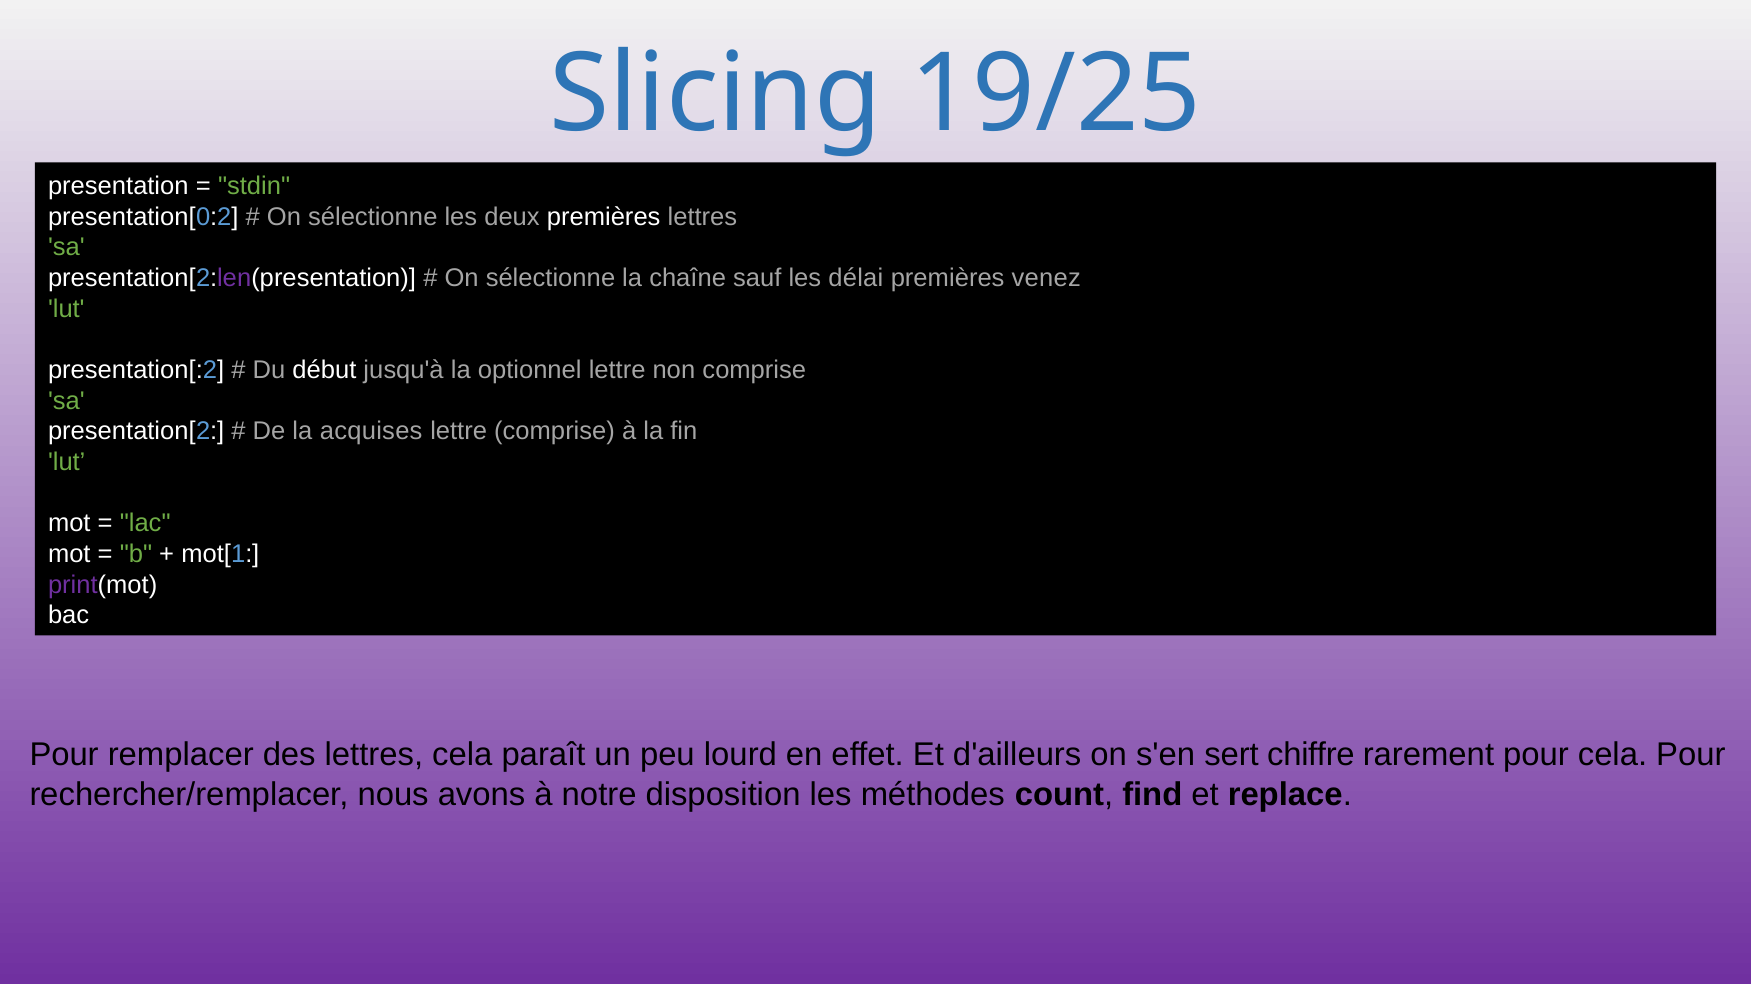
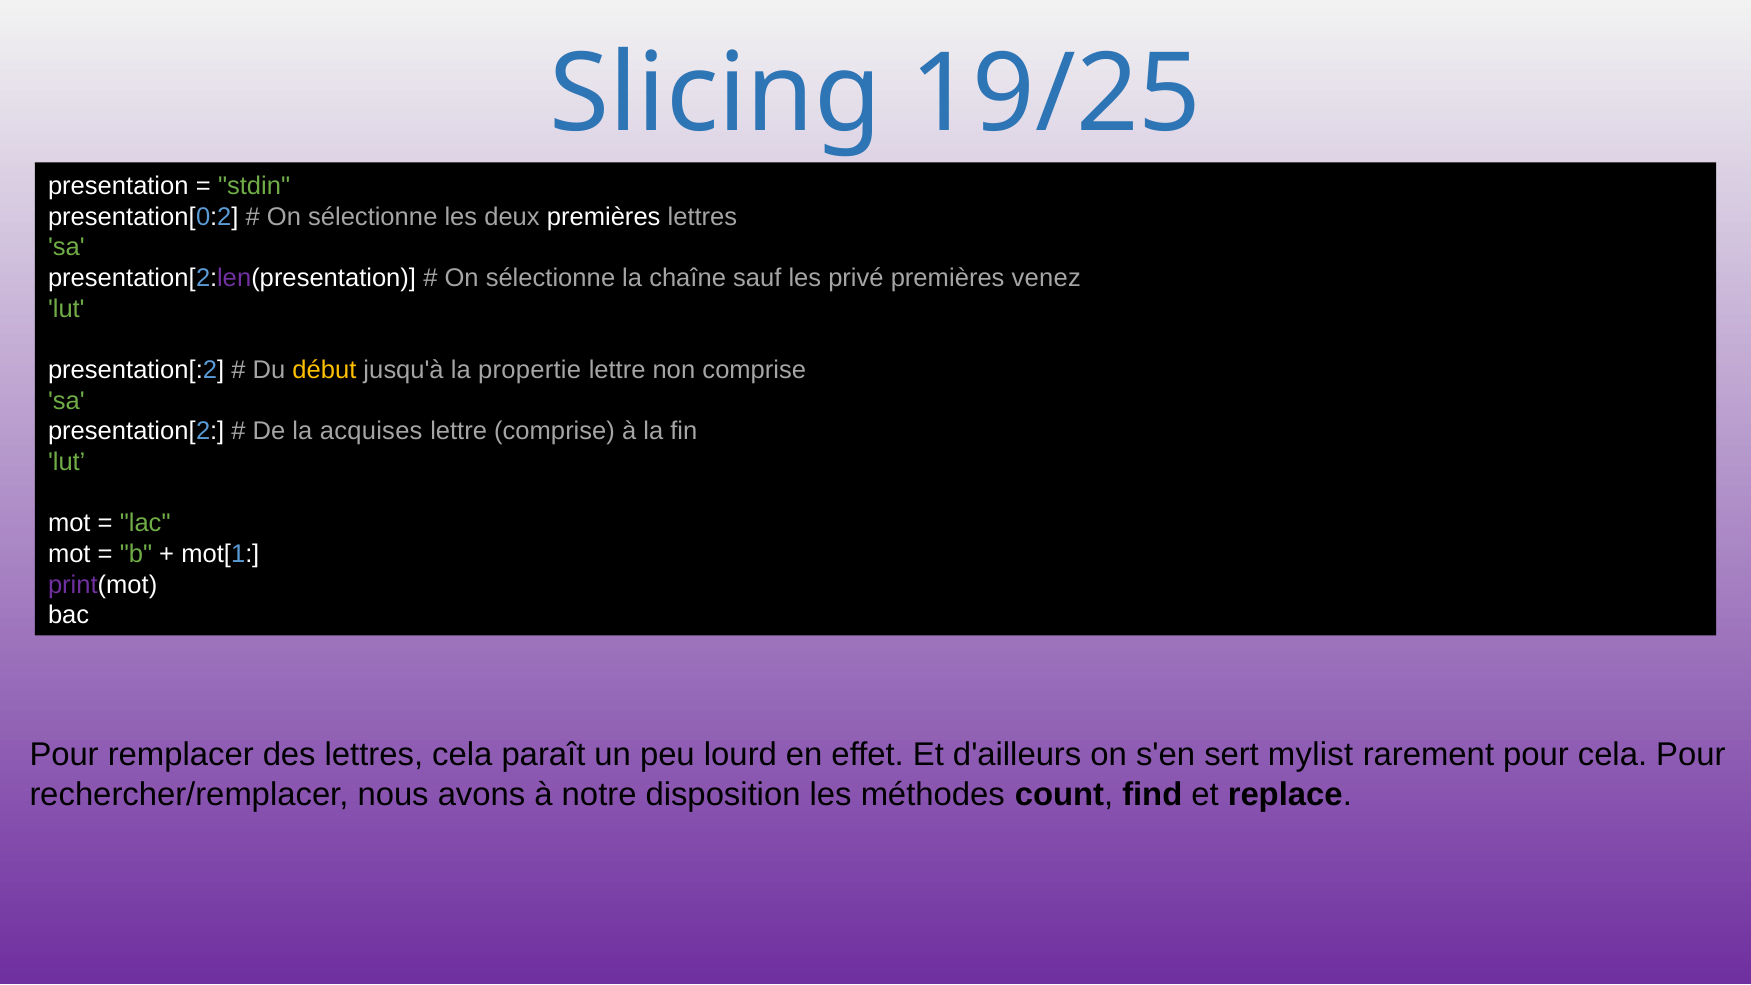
délai: délai -> privé
début colour: white -> yellow
optionnel: optionnel -> propertie
chiffre: chiffre -> mylist
